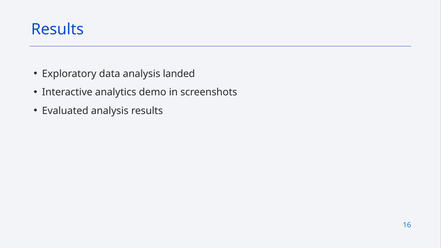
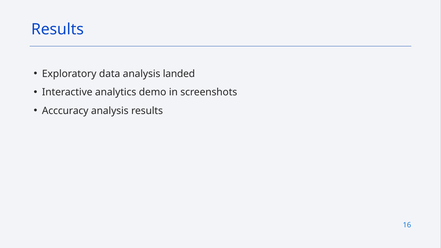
Evaluated: Evaluated -> Acccuracy
